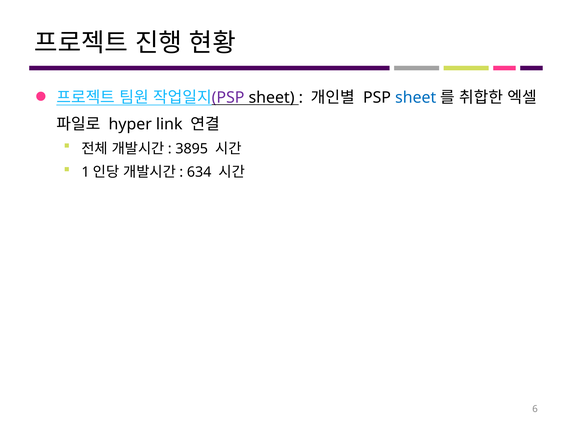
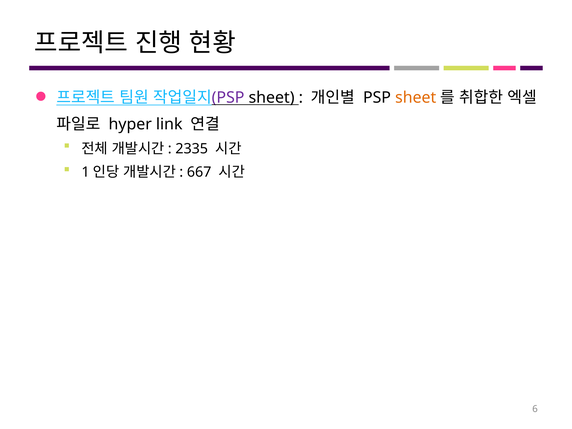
sheet at (416, 97) colour: blue -> orange
3895: 3895 -> 2335
634: 634 -> 667
